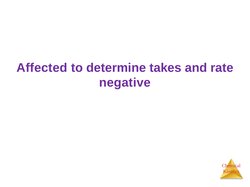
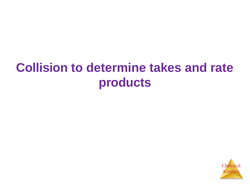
Affected: Affected -> Collision
negative: negative -> products
